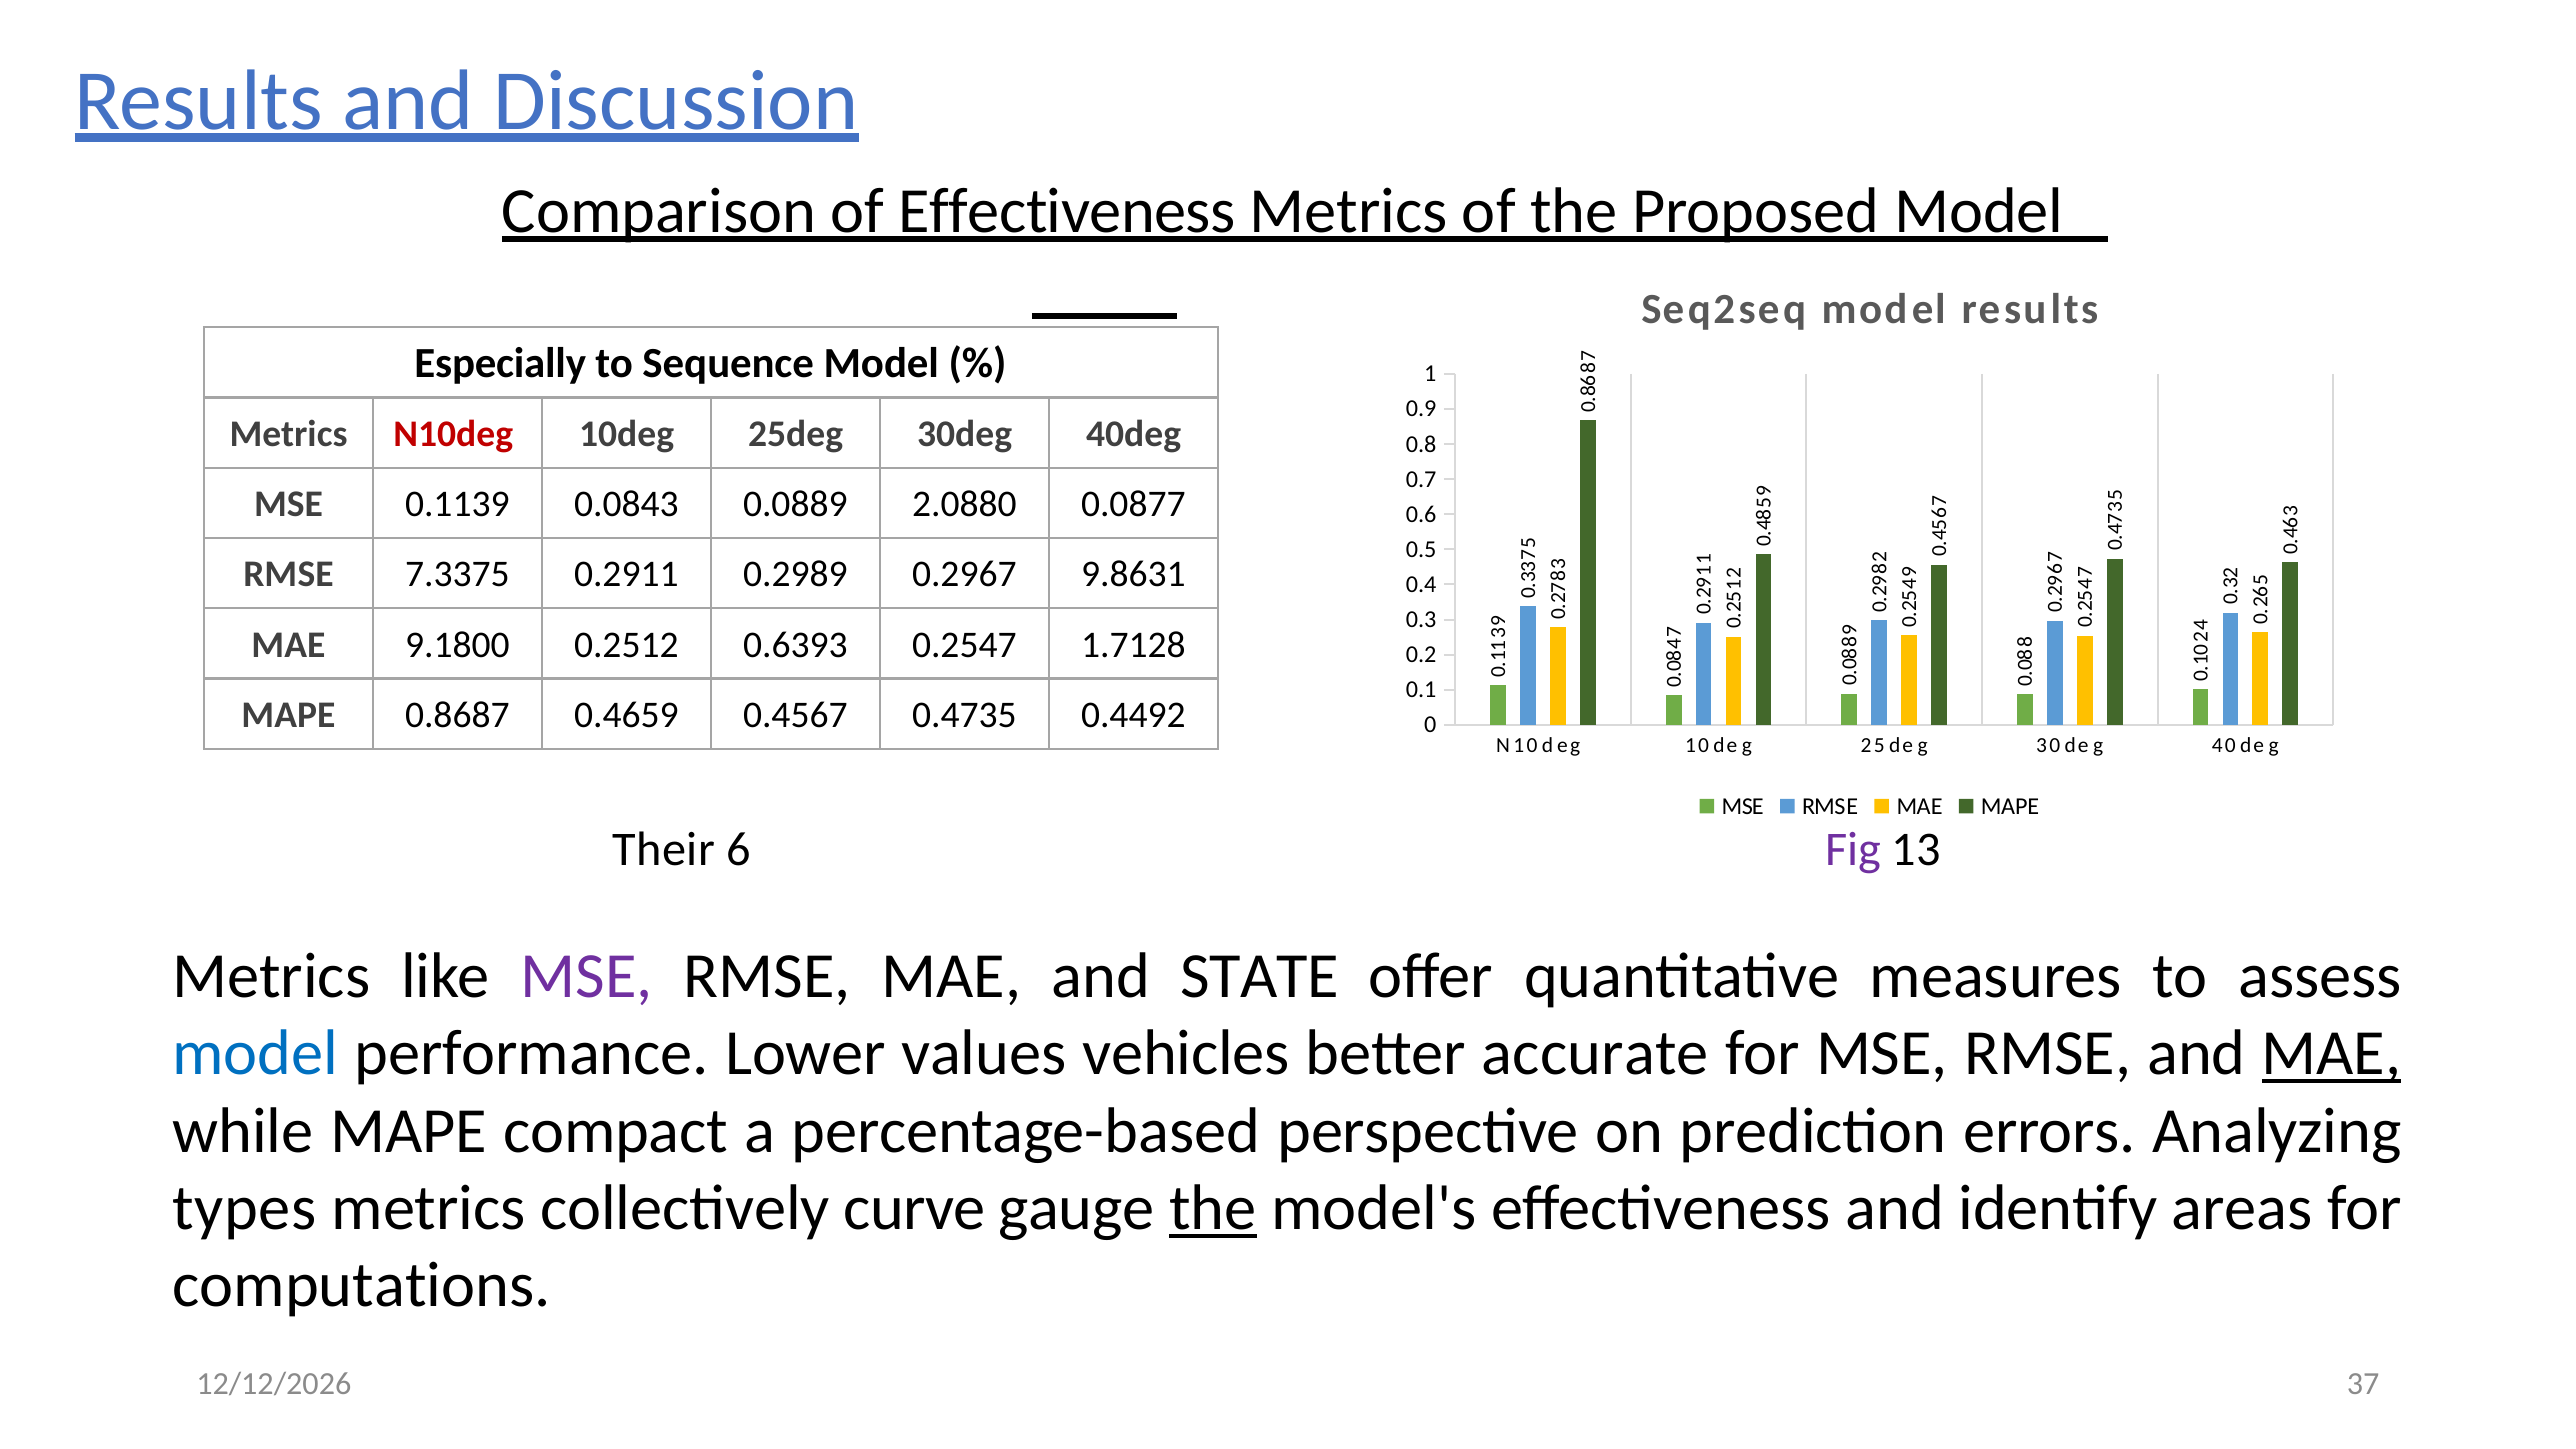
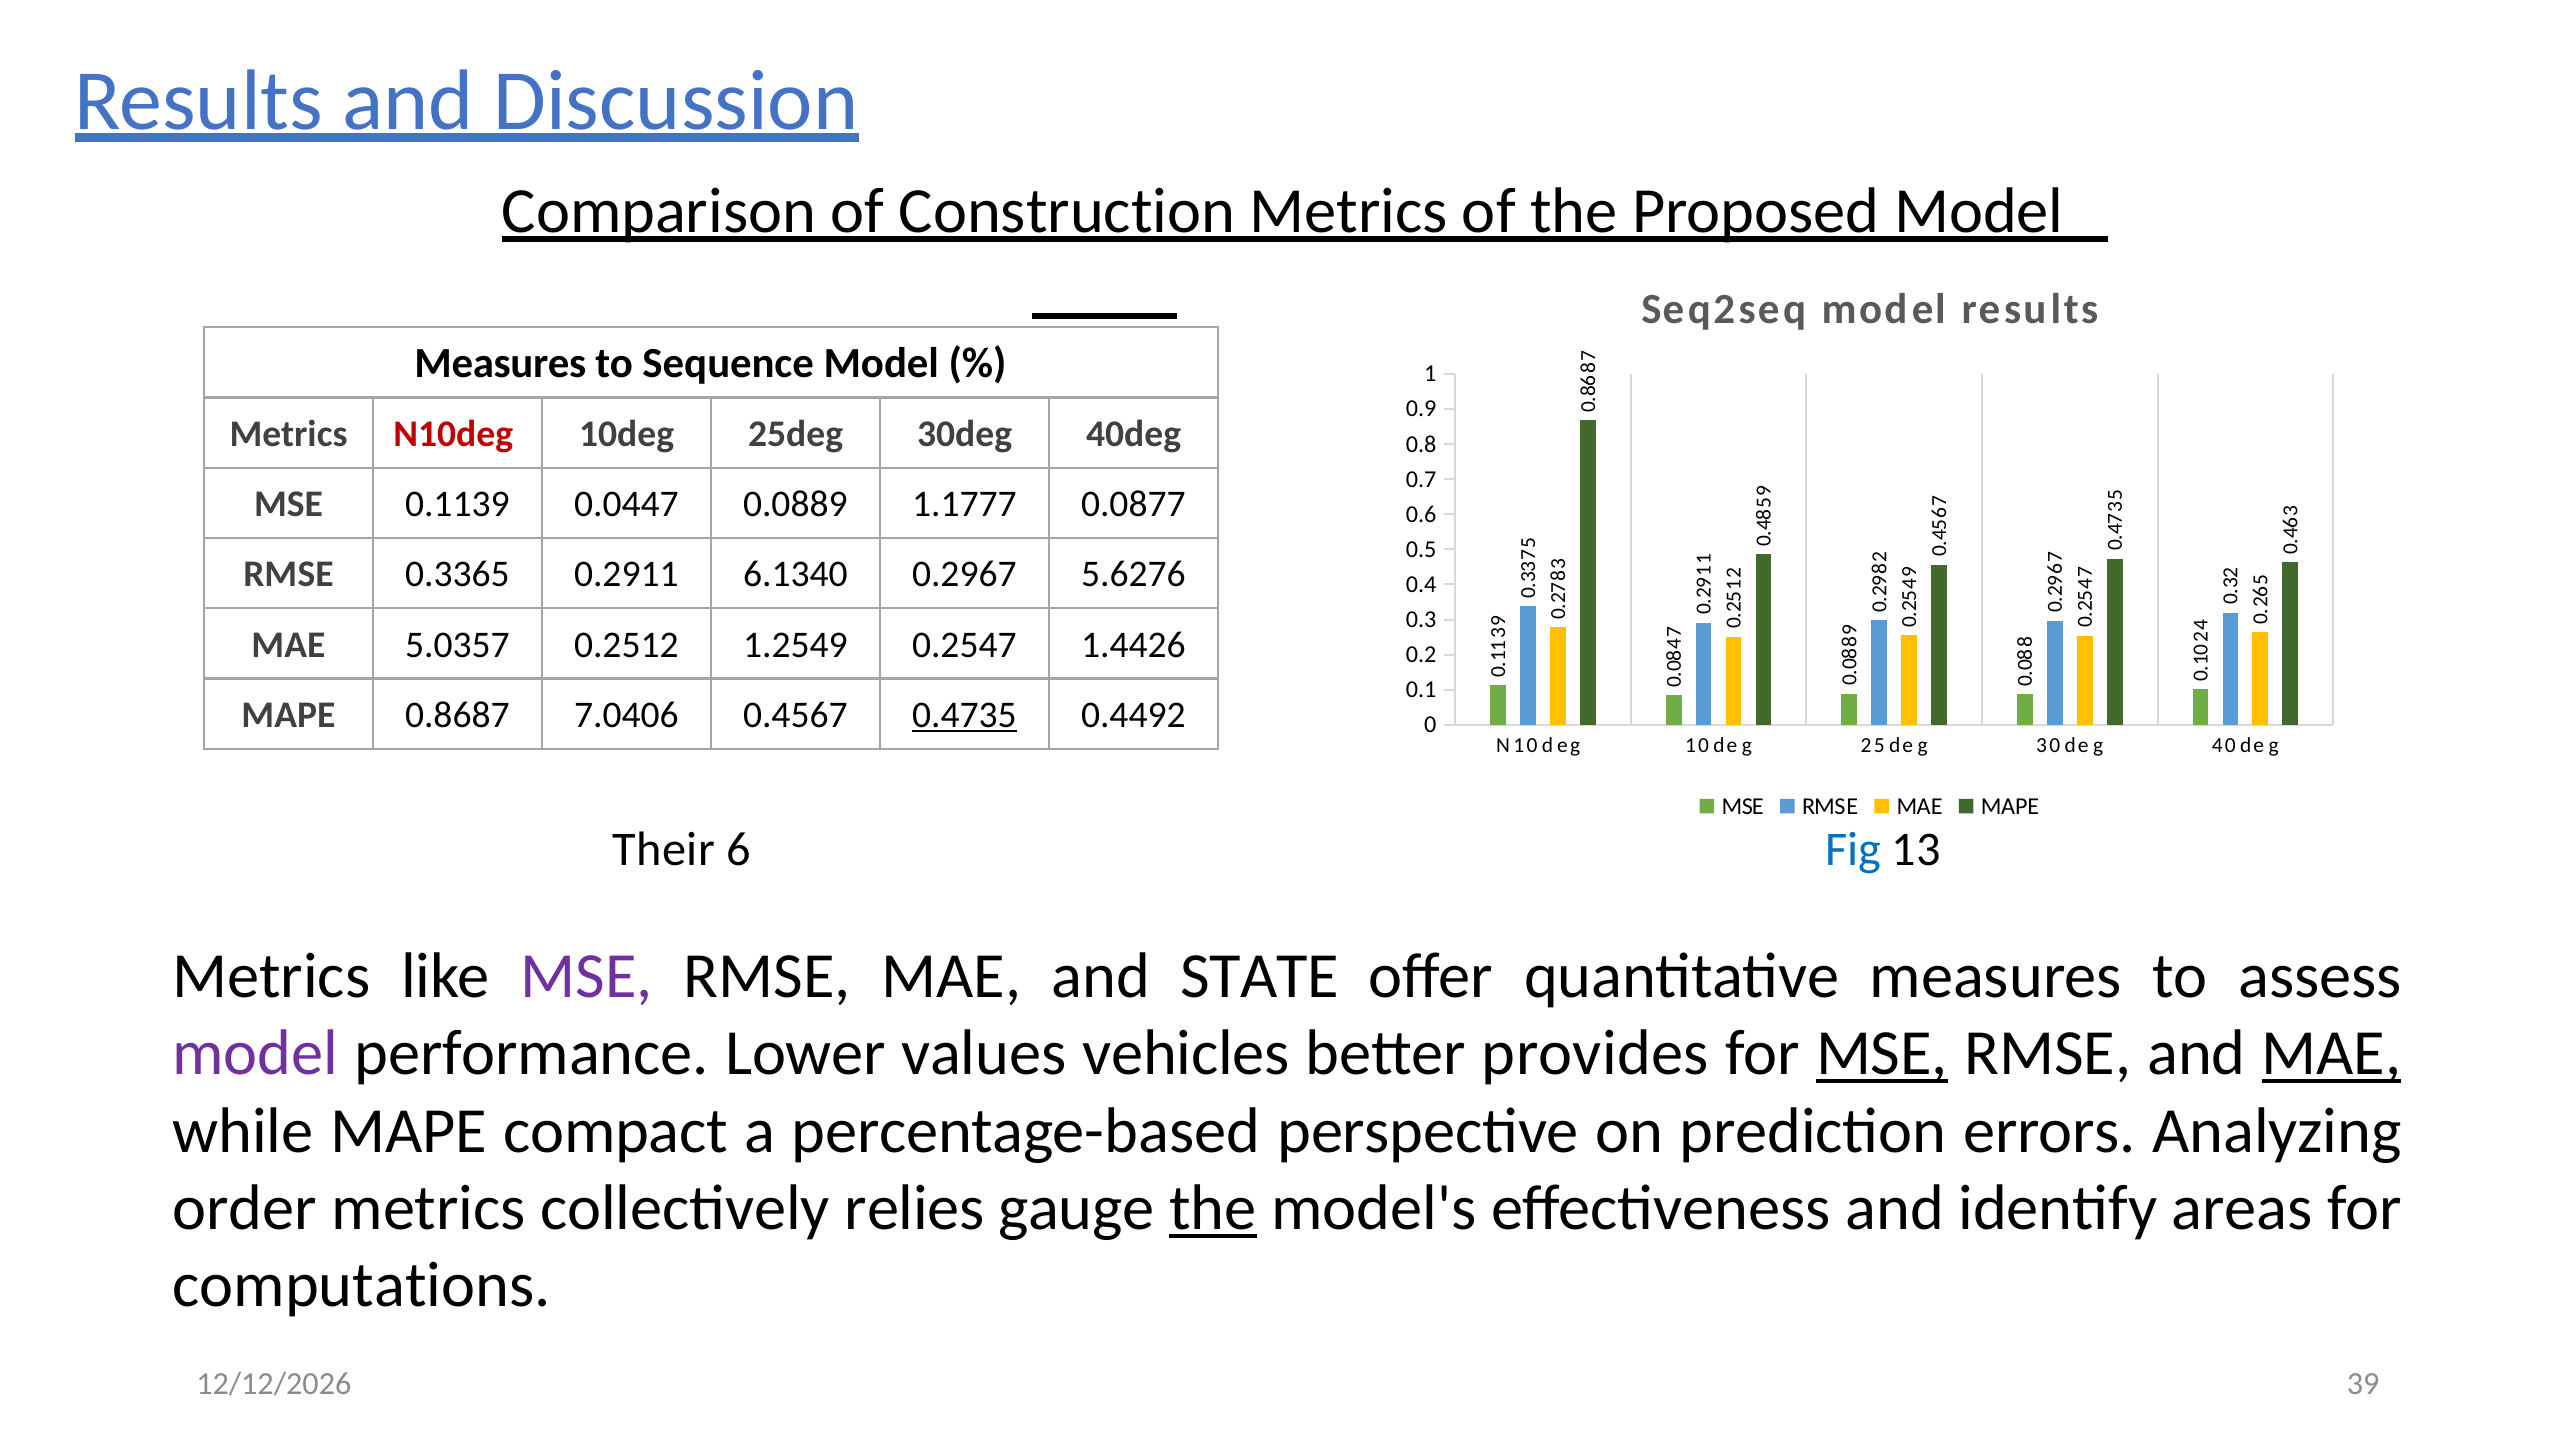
of Effectiveness: Effectiveness -> Construction
Especially at (500, 364): Especially -> Measures
0.0843: 0.0843 -> 0.0447
2.0880: 2.0880 -> 1.1777
7.3375: 7.3375 -> 0.3365
0.2989: 0.2989 -> 6.1340
9.8631: 9.8631 -> 5.6276
9.1800: 9.1800 -> 5.0357
0.6393: 0.6393 -> 1.2549
1.7128: 1.7128 -> 1.4426
0.4659: 0.4659 -> 7.0406
0.4735 underline: none -> present
Fig colour: purple -> blue
model at (255, 1053) colour: blue -> purple
accurate: accurate -> provides
MSE at (1882, 1053) underline: none -> present
types: types -> order
curve: curve -> relies
37: 37 -> 39
